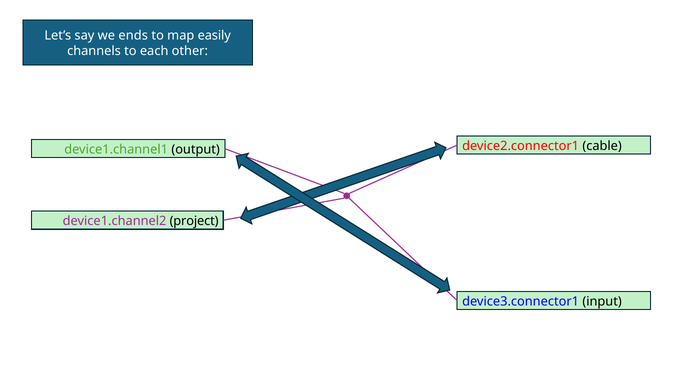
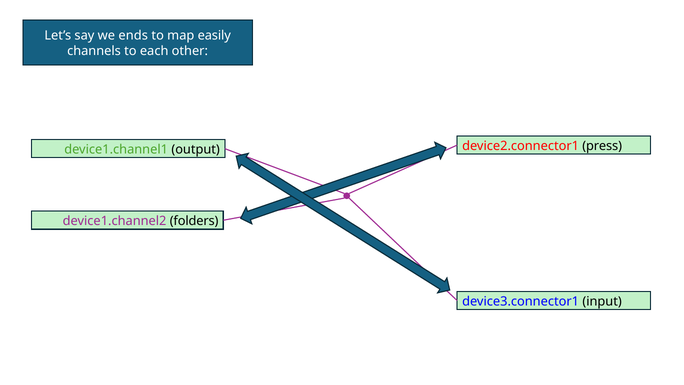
cable: cable -> press
project: project -> folders
